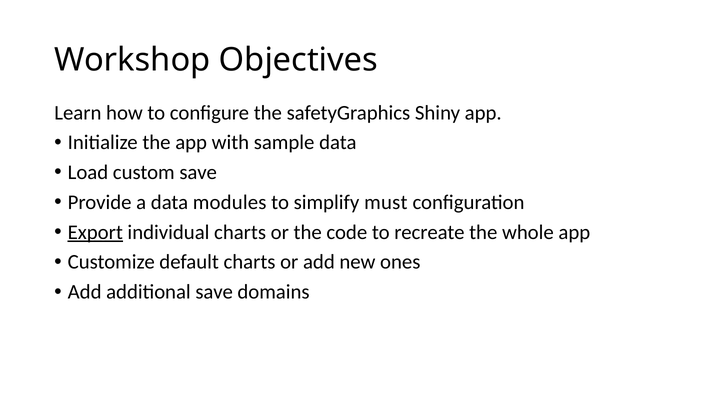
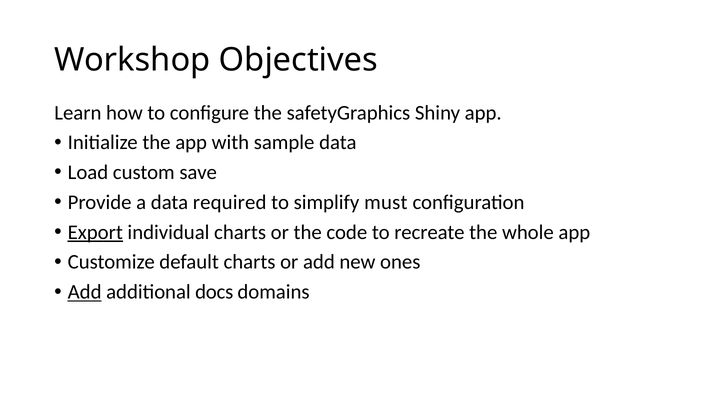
modules: modules -> required
Add at (85, 292) underline: none -> present
additional save: save -> docs
